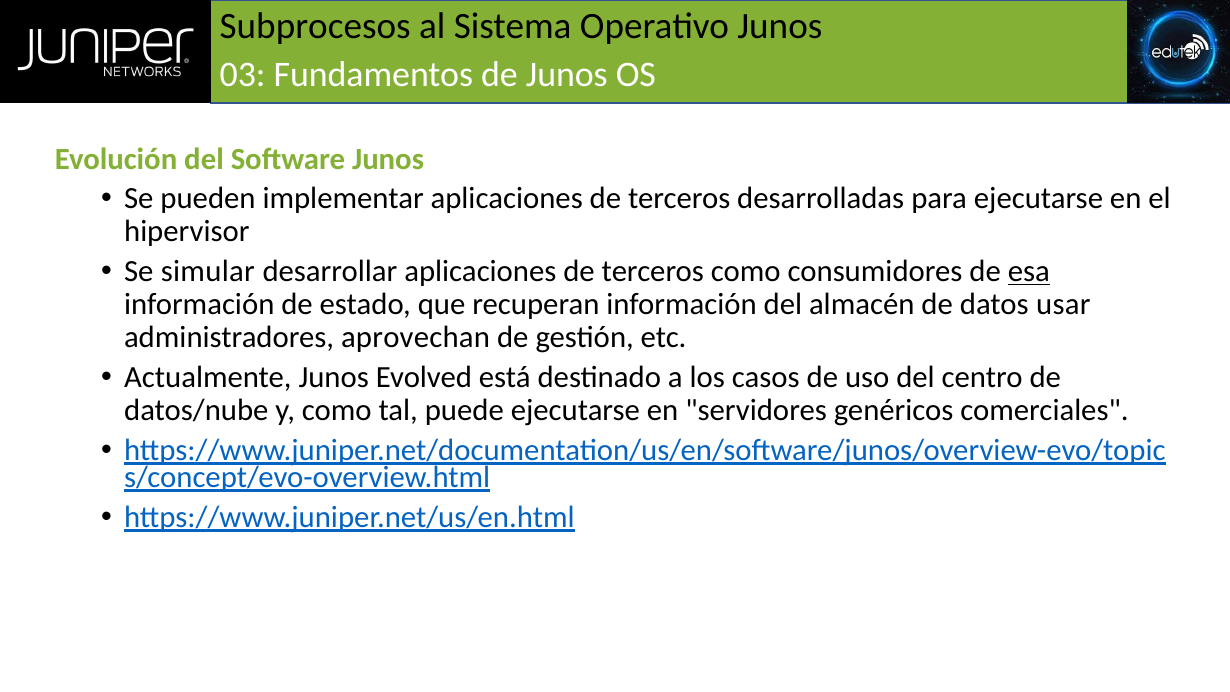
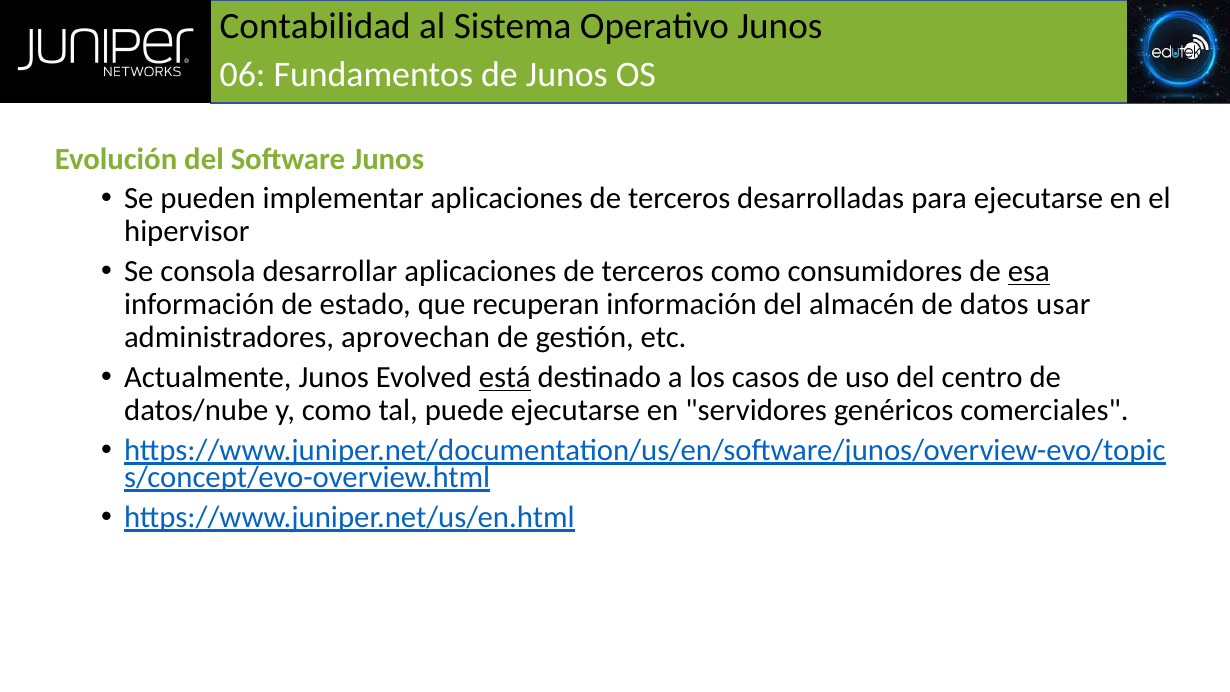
Subprocesos: Subprocesos -> Contabilidad
03: 03 -> 06
simular: simular -> consola
está underline: none -> present
